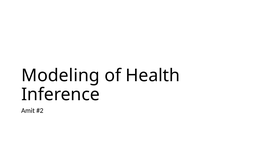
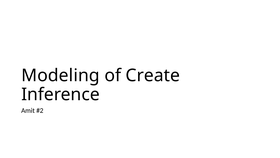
Health: Health -> Create
